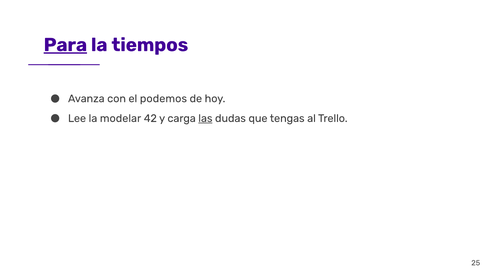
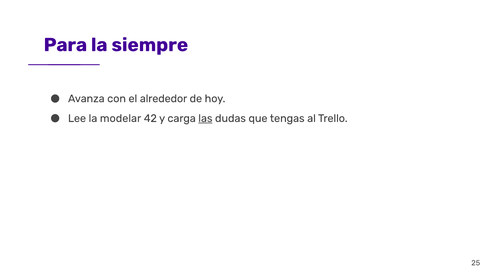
Para underline: present -> none
tiempos: tiempos -> siempre
podemos: podemos -> alrededor
